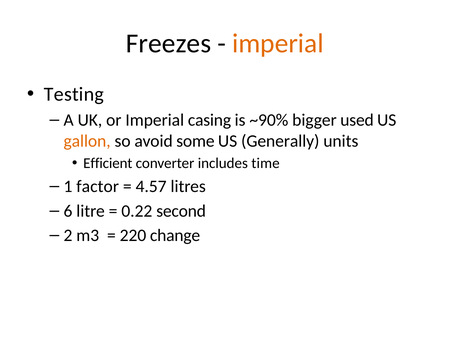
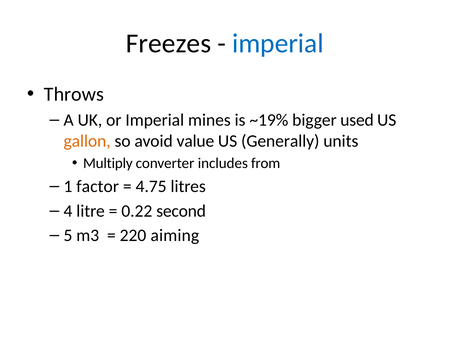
imperial at (278, 44) colour: orange -> blue
Testing: Testing -> Throws
casing: casing -> mines
~90%: ~90% -> ~19%
some: some -> value
Efficient: Efficient -> Multiply
time: time -> from
4.57: 4.57 -> 4.75
6: 6 -> 4
2: 2 -> 5
change: change -> aiming
